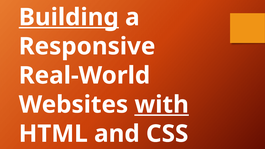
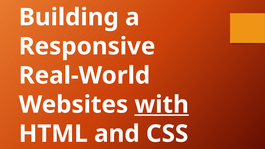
Building underline: present -> none
